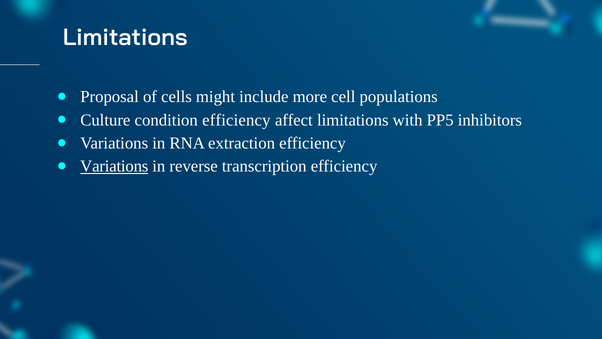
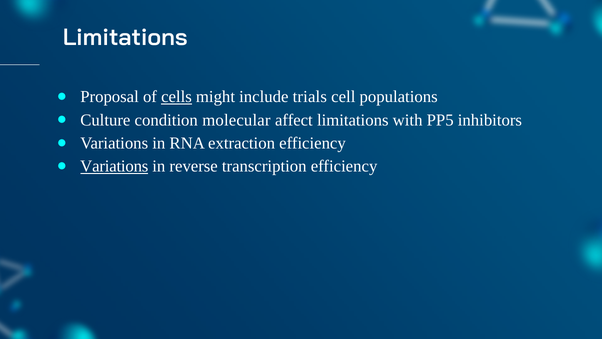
cells underline: none -> present
more: more -> trials
condition efficiency: efficiency -> molecular
